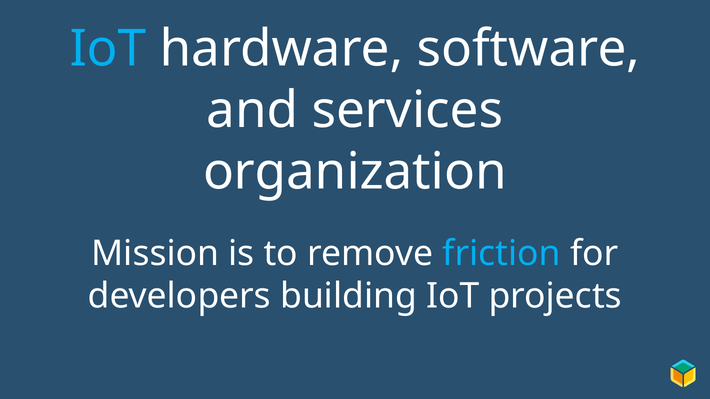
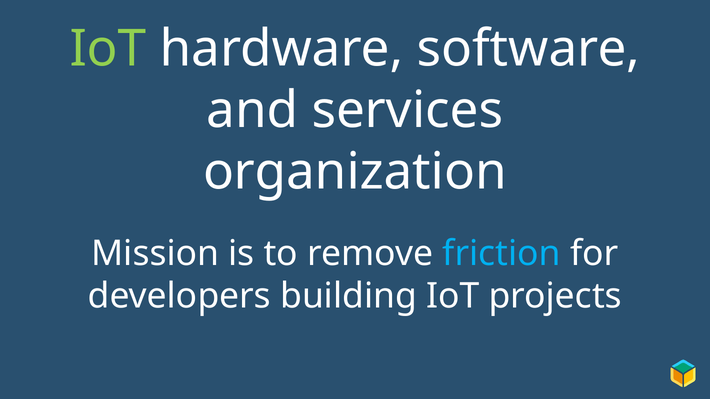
IoT at (108, 49) colour: light blue -> light green
